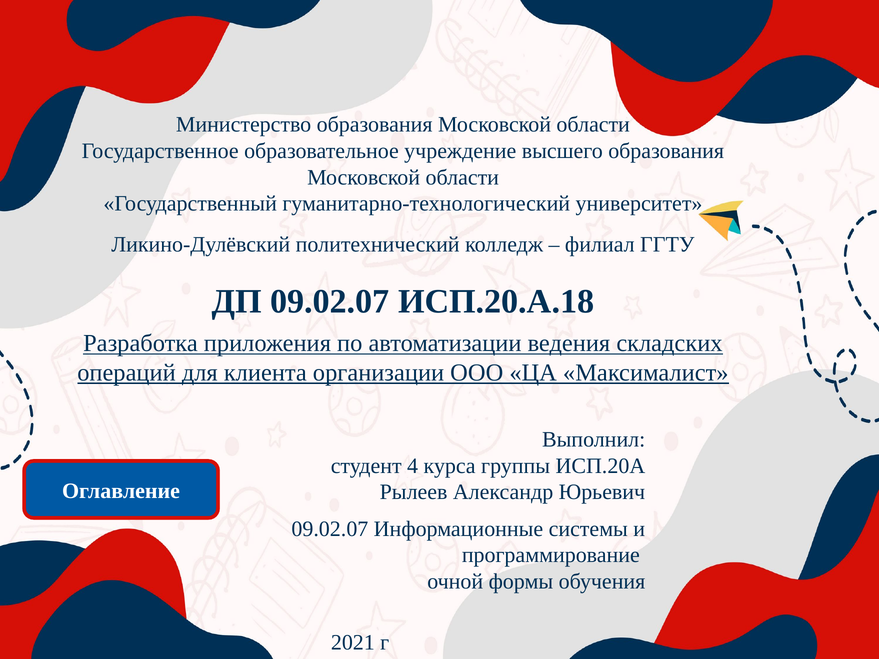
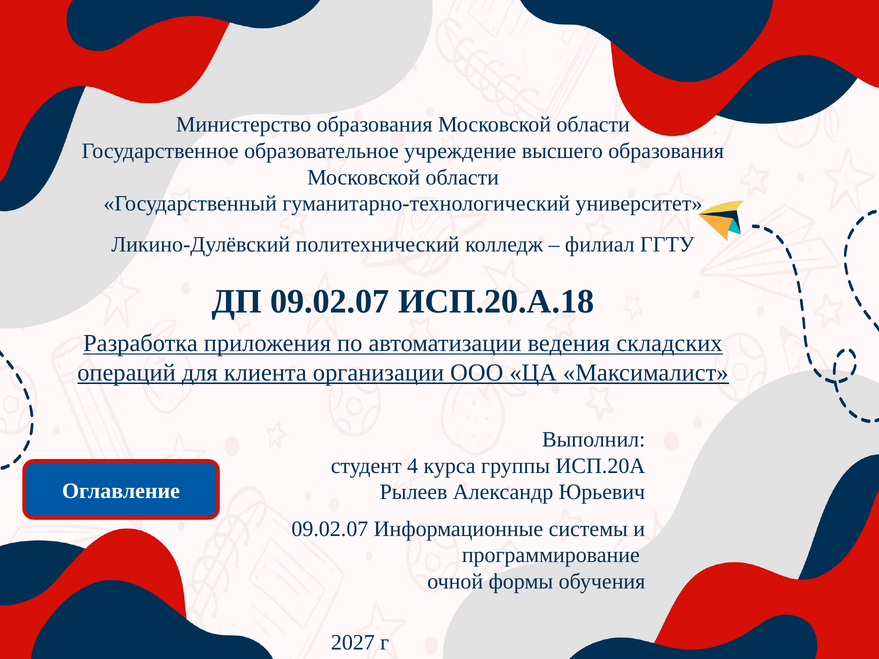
2021: 2021 -> 2027
